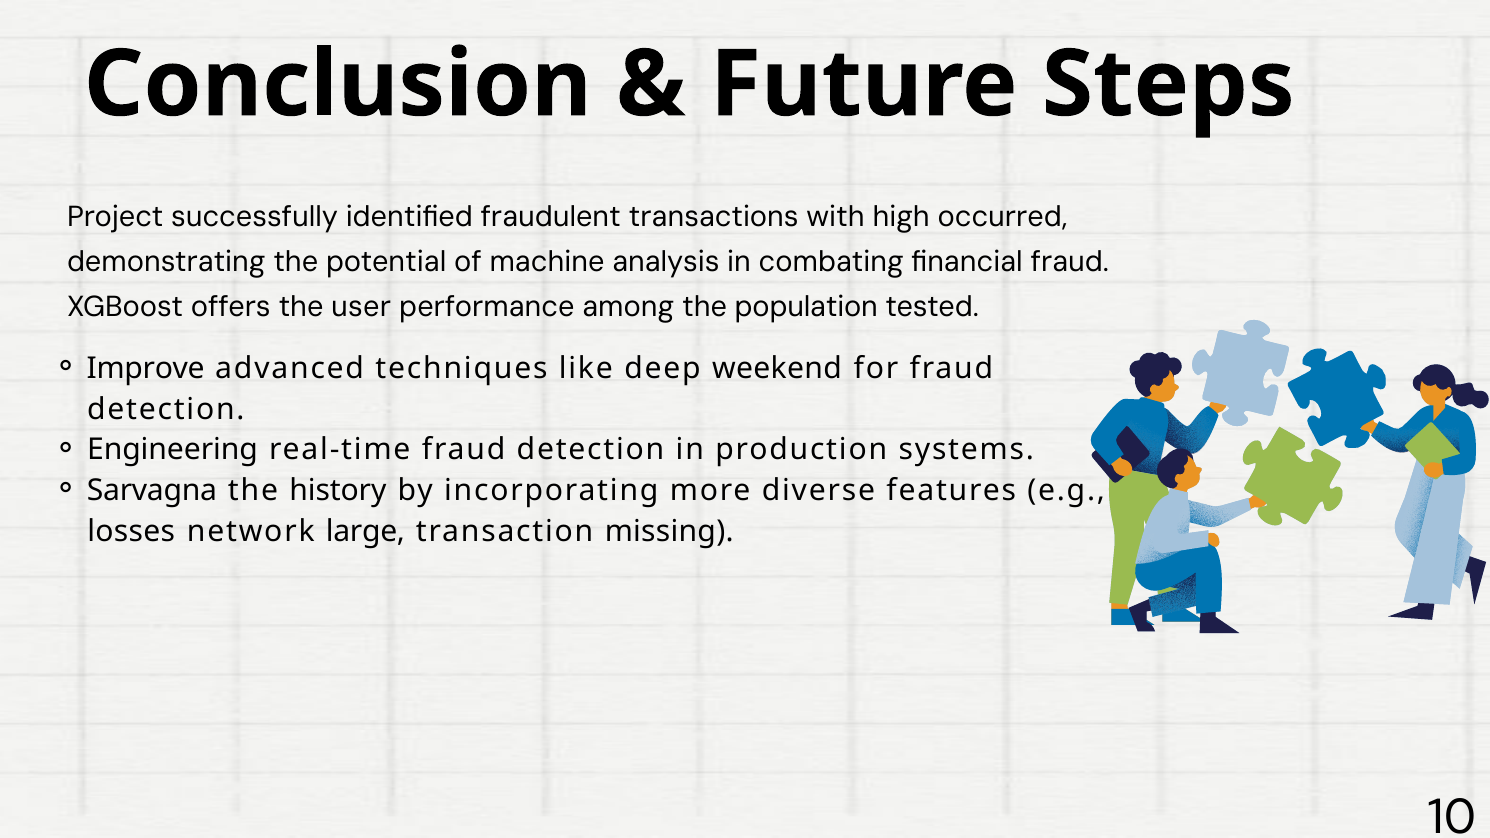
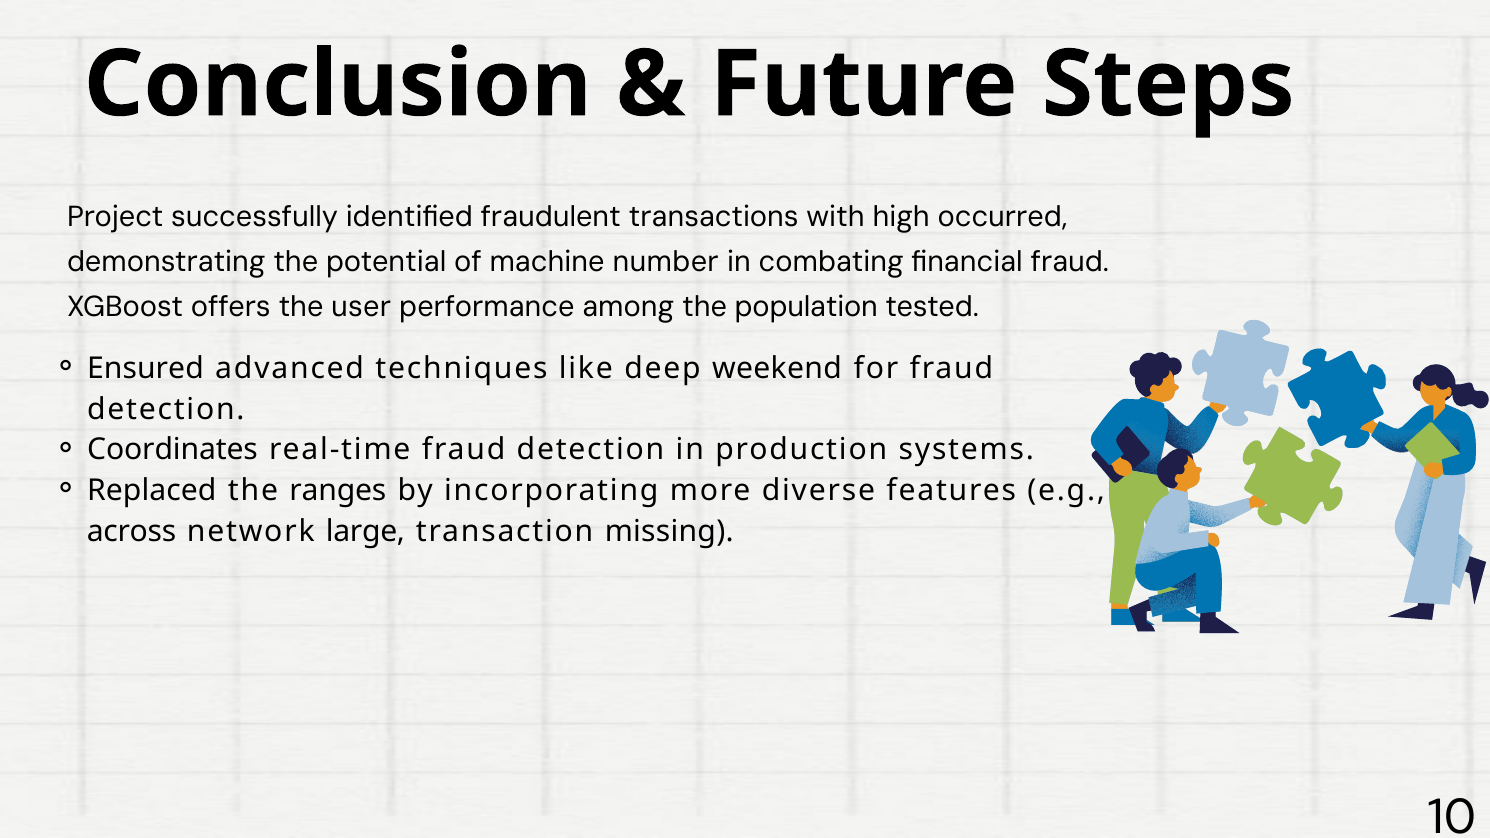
analysis: analysis -> number
Improve: Improve -> Ensured
Engineering: Engineering -> Coordinates
Sarvagna: Sarvagna -> Replaced
history: history -> ranges
losses: losses -> across
